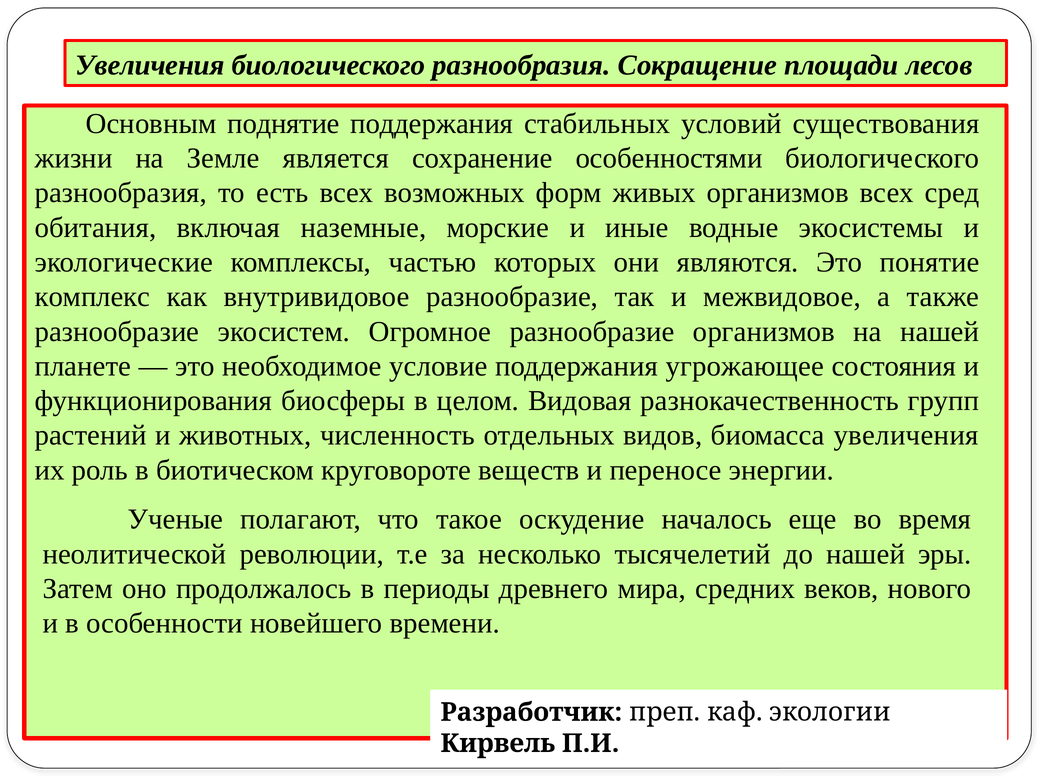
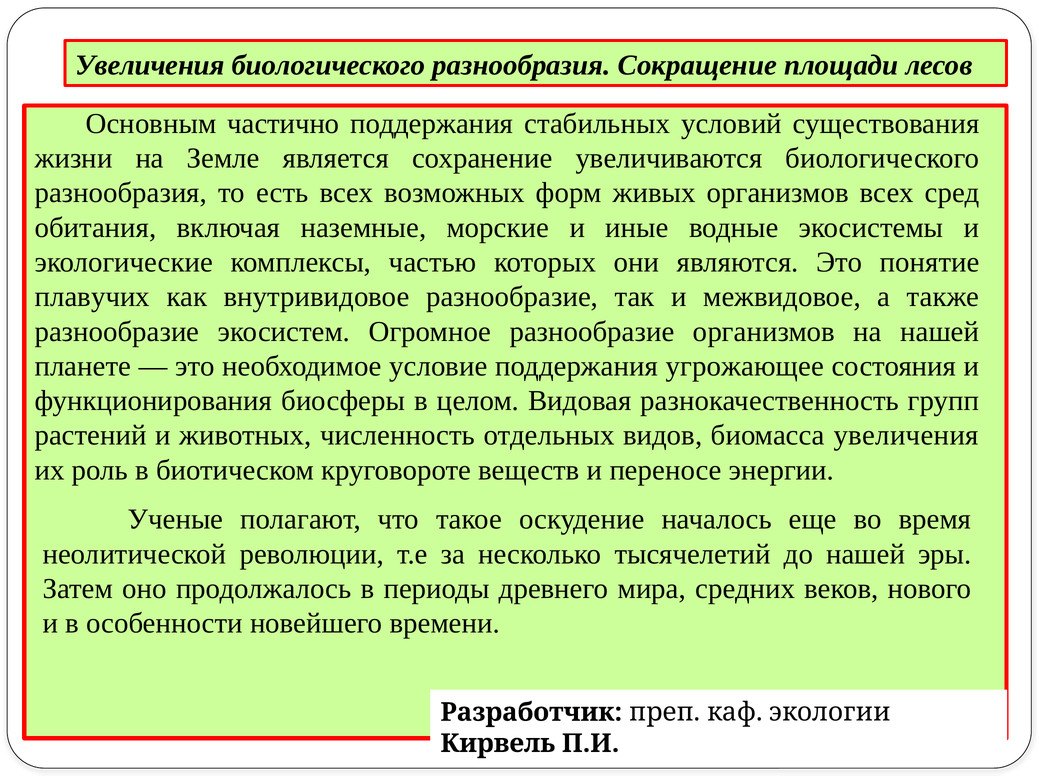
поднятие: поднятие -> частично
особенностями: особенностями -> увеличиваются
комплекс: комплекс -> плавучих
